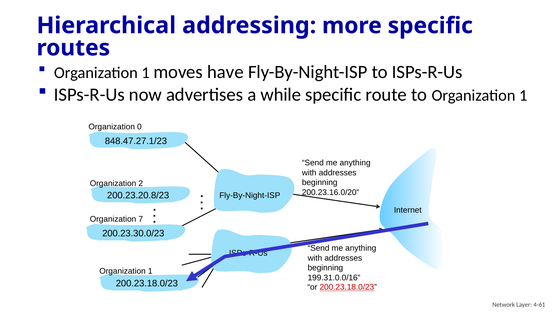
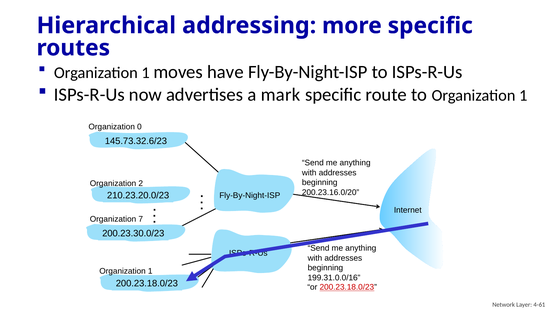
while: while -> mark
848.47.27.1/23: 848.47.27.1/23 -> 145.73.32.6/23
200.23.20.8/23: 200.23.20.8/23 -> 210.23.20.0/23
